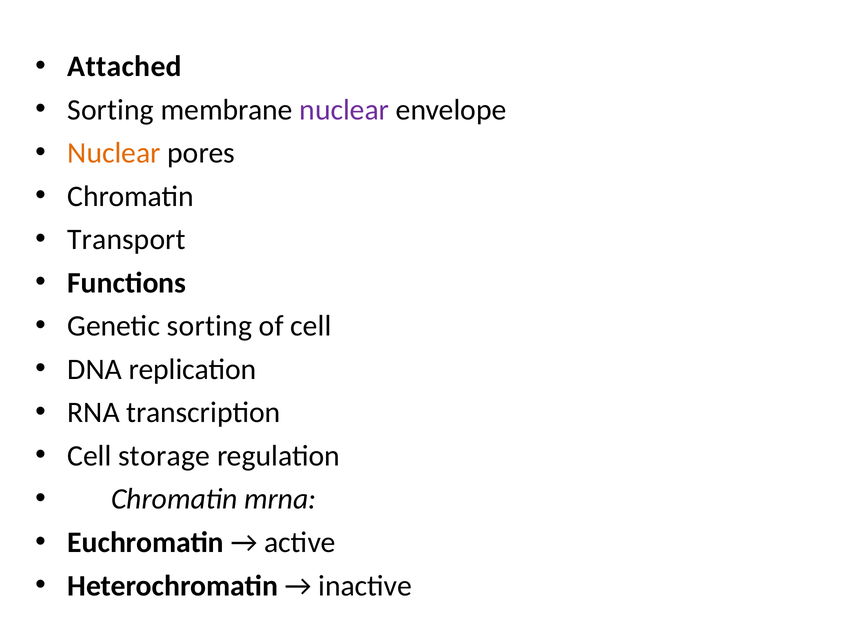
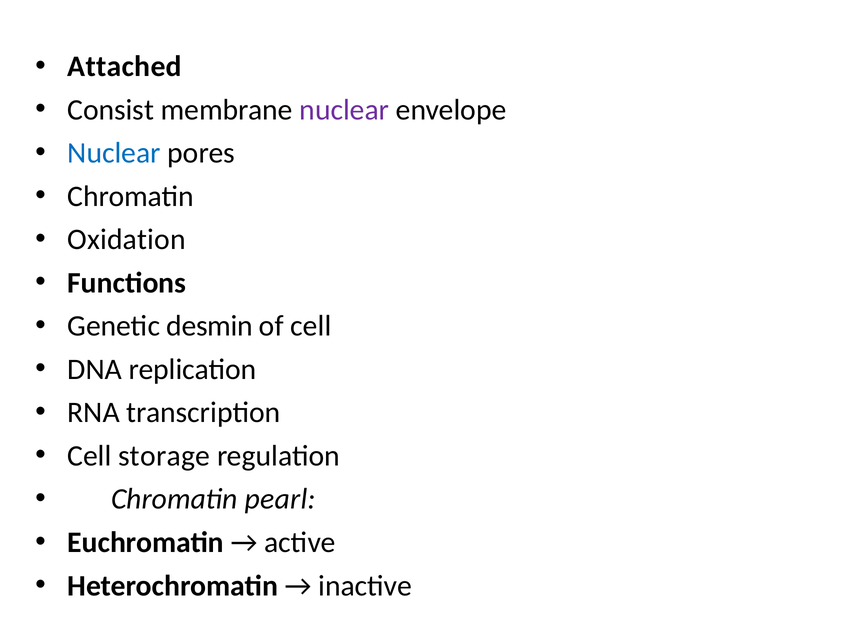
Sorting at (111, 110): Sorting -> Consist
Nuclear at (114, 153) colour: orange -> blue
Transport: Transport -> Oxidation
Genetic sorting: sorting -> desmin
mrna: mrna -> pearl
